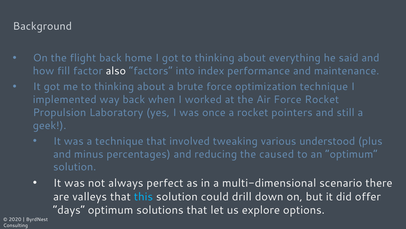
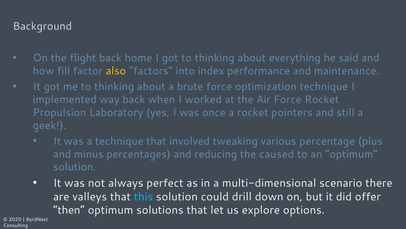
also colour: white -> yellow
understood: understood -> percentage
days: days -> then
